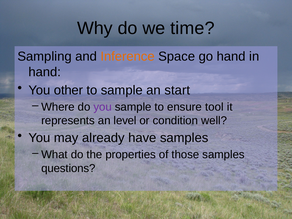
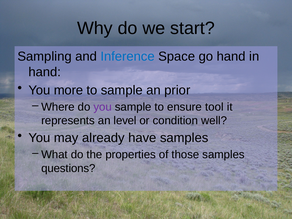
time: time -> start
Inference colour: orange -> blue
other: other -> more
start: start -> prior
